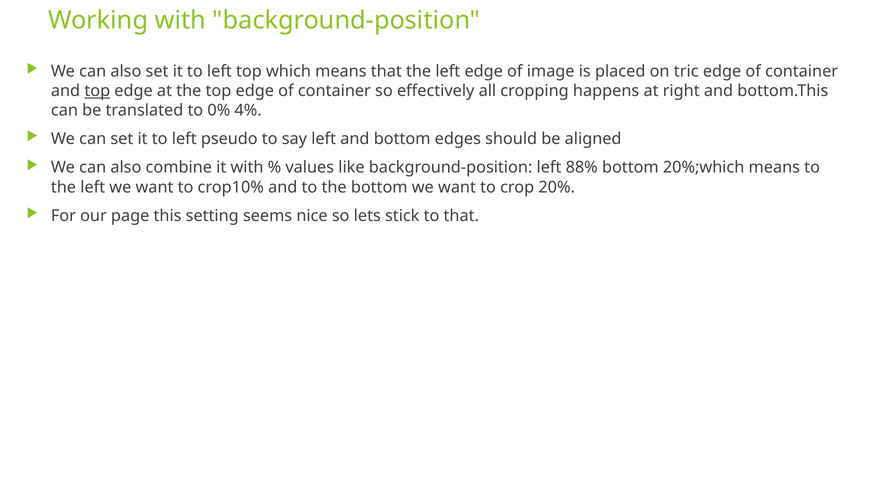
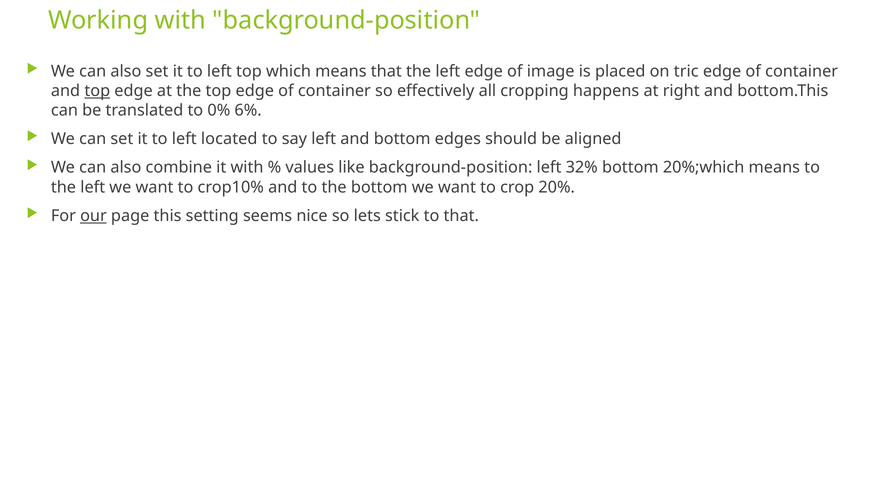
4%: 4% -> 6%
pseudo: pseudo -> located
88%: 88% -> 32%
our underline: none -> present
